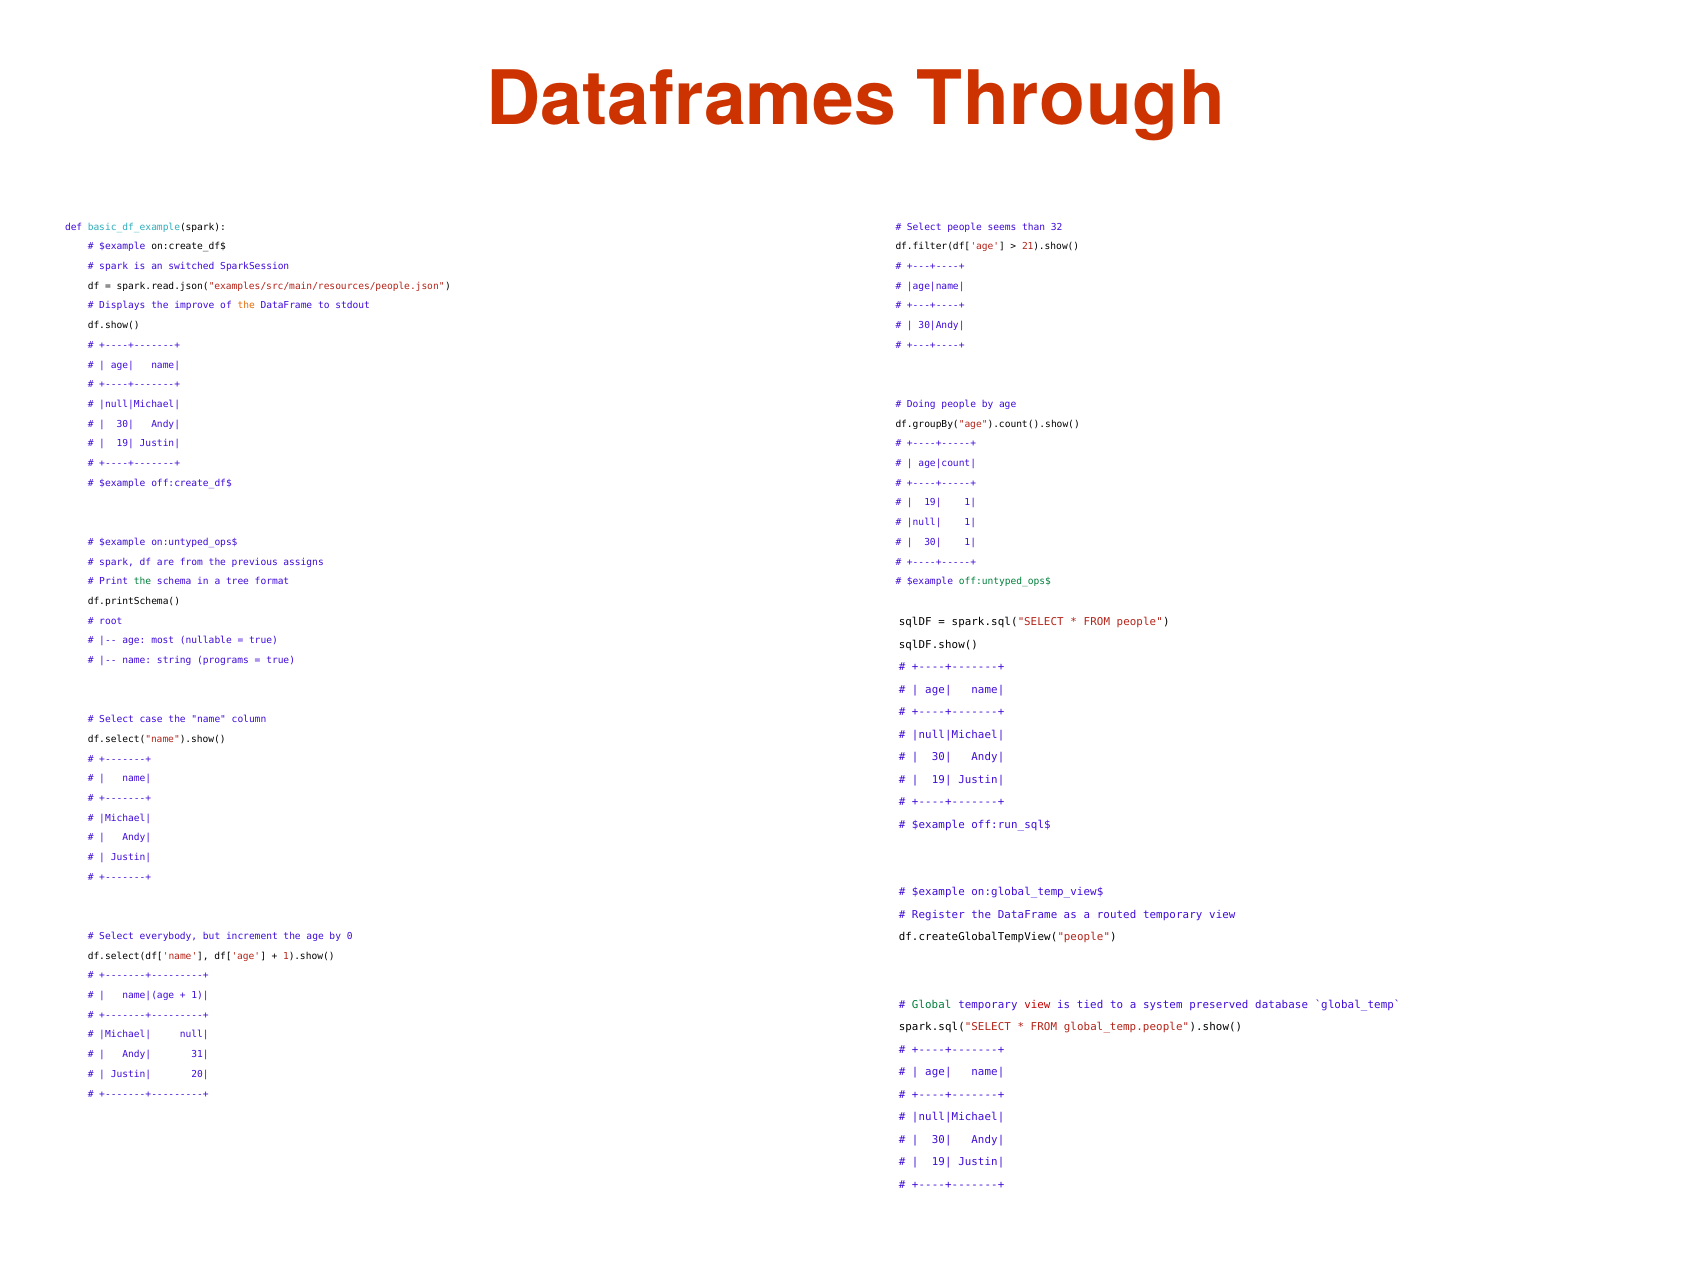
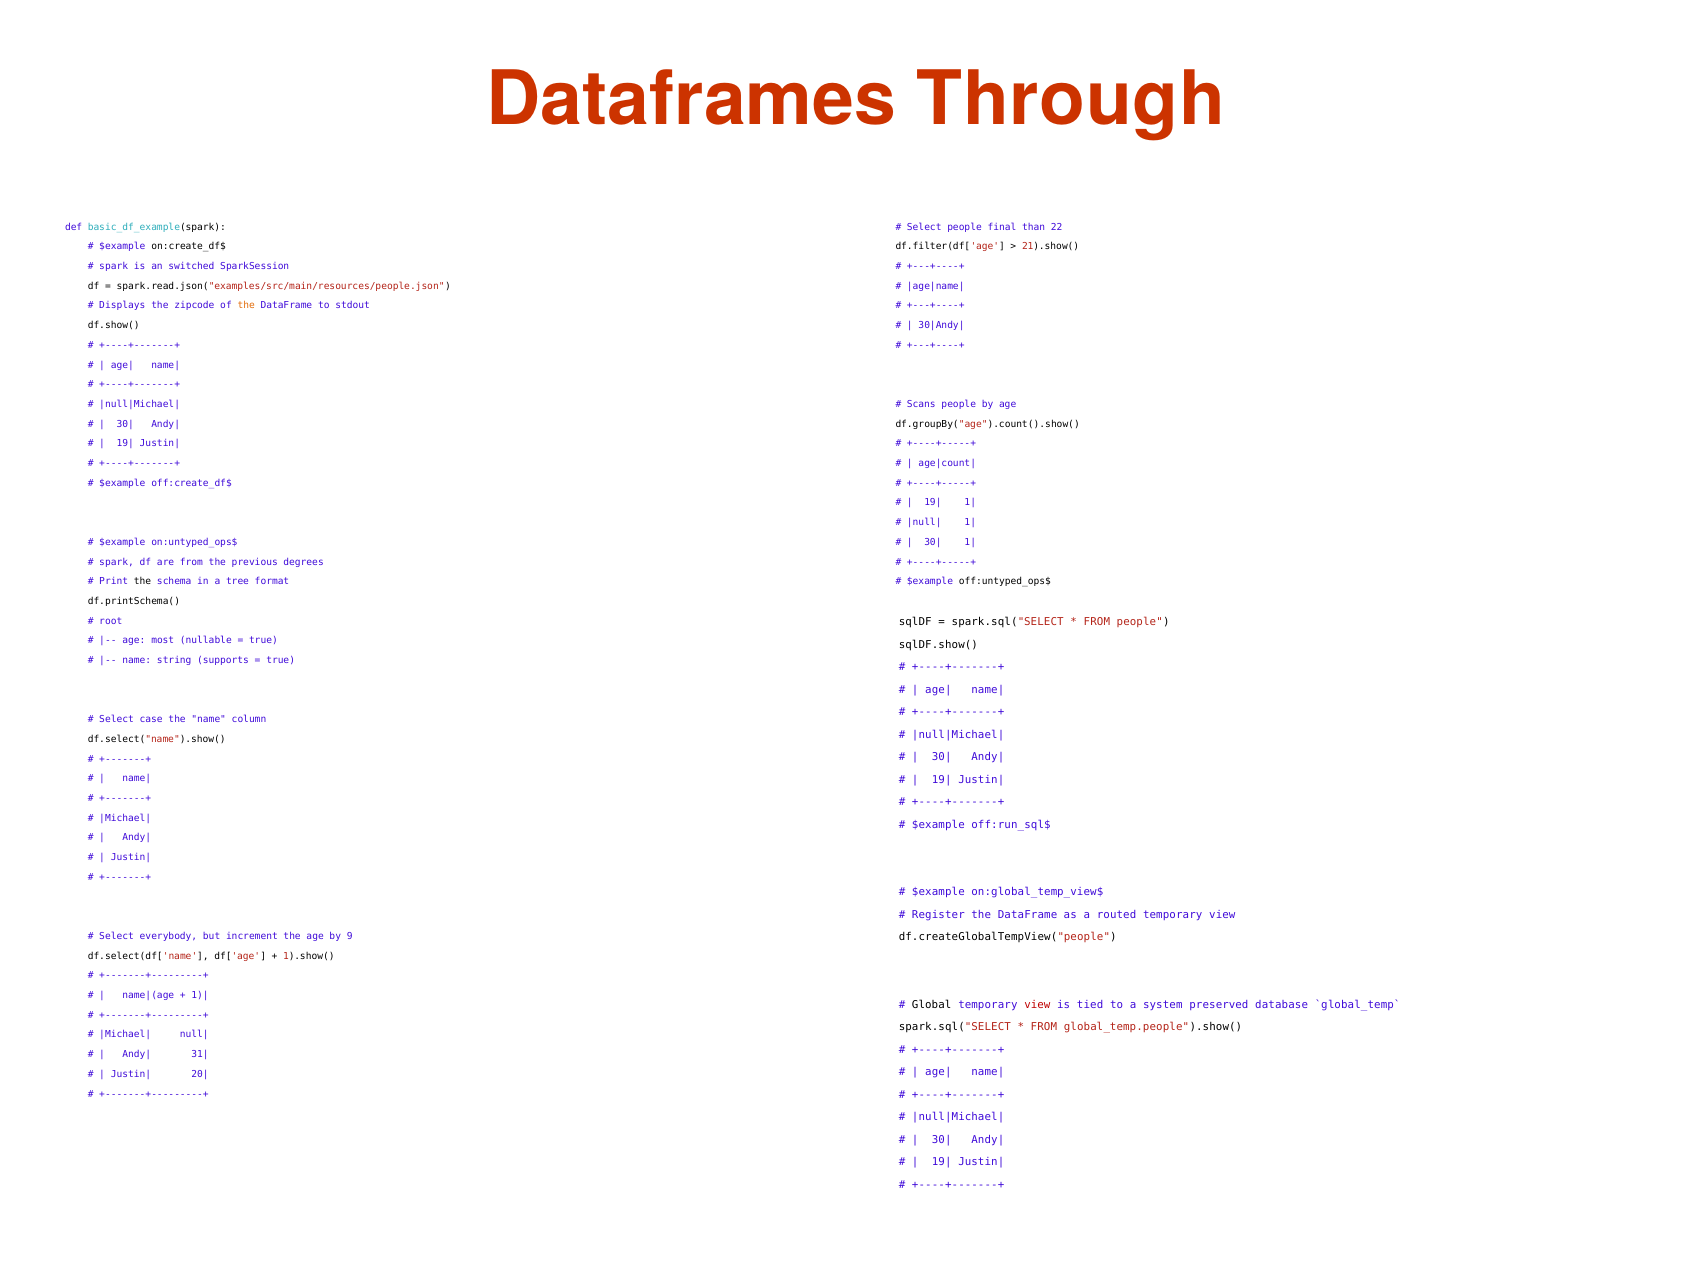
seems: seems -> final
32: 32 -> 22
improve: improve -> zipcode
Doing: Doing -> Scans
assigns: assigns -> degrees
the at (142, 581) colour: green -> black
off:untyped_ops$ colour: green -> black
programs: programs -> supports
0: 0 -> 9
Global colour: green -> black
